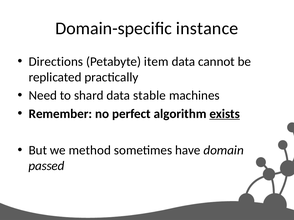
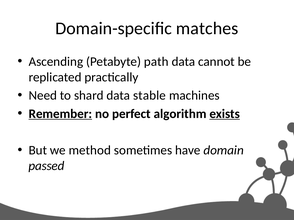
instance: instance -> matches
Directions: Directions -> Ascending
item: item -> path
Remember underline: none -> present
